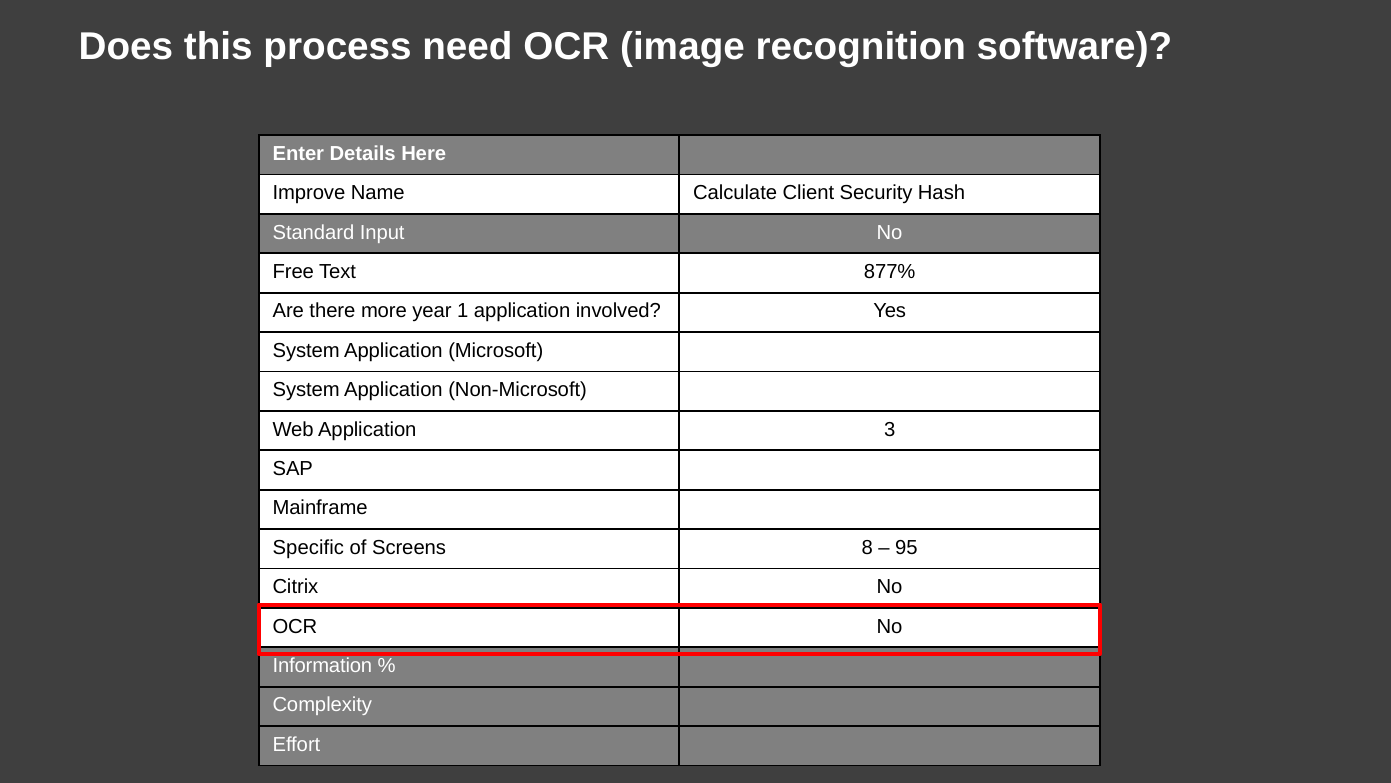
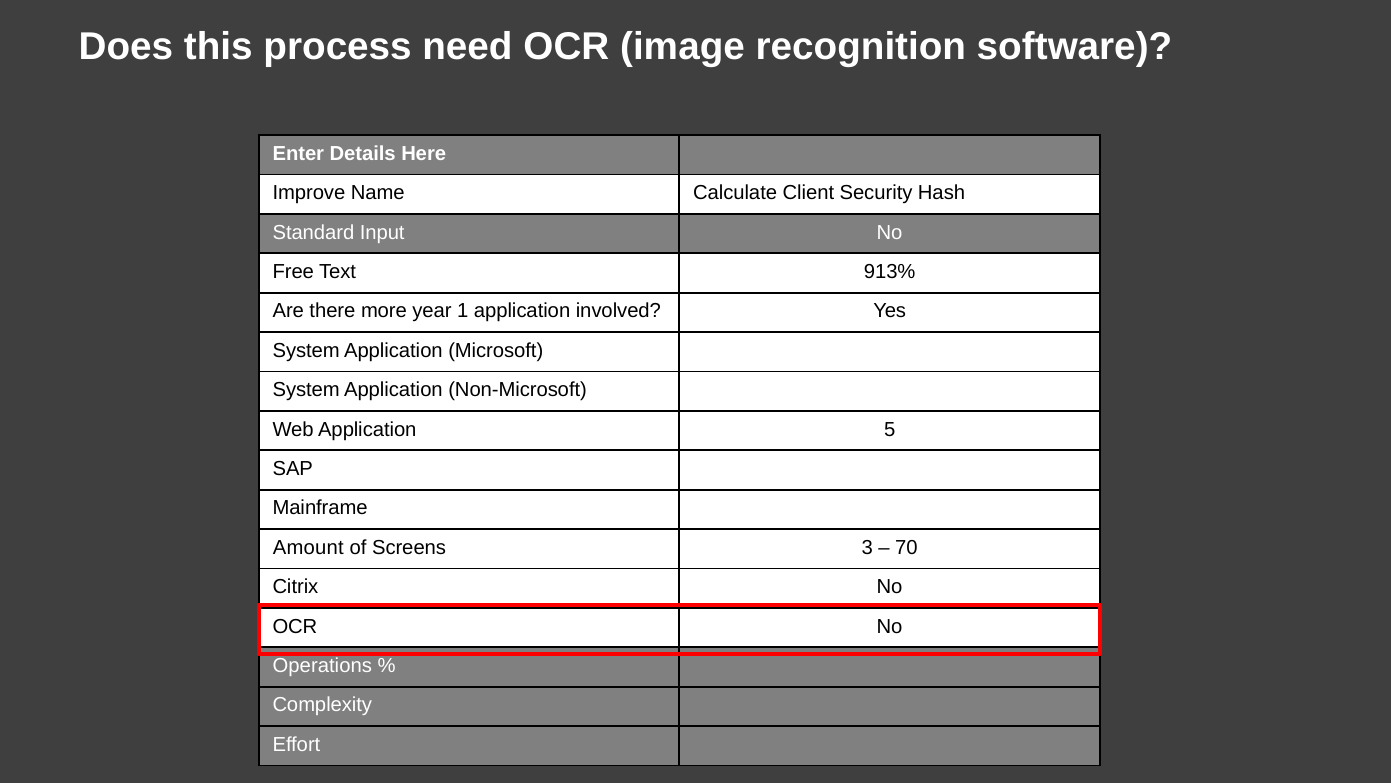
877%: 877% -> 913%
3: 3 -> 5
Specific: Specific -> Amount
8: 8 -> 3
95: 95 -> 70
Information: Information -> Operations
